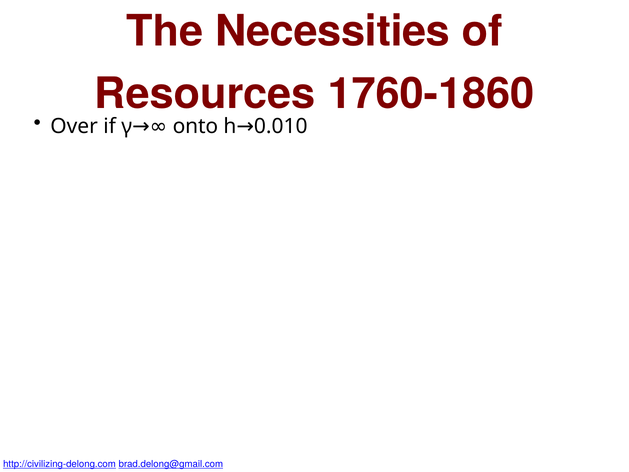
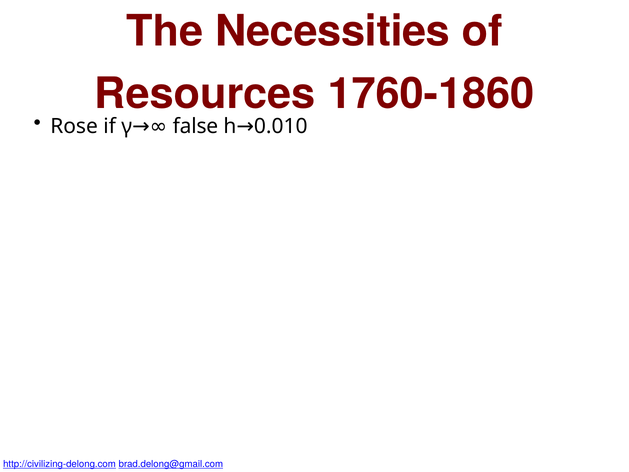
Over: Over -> Rose
onto: onto -> false
